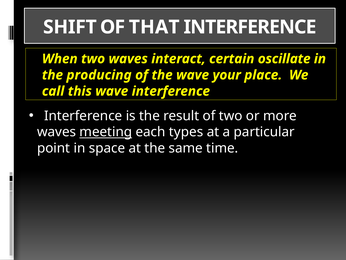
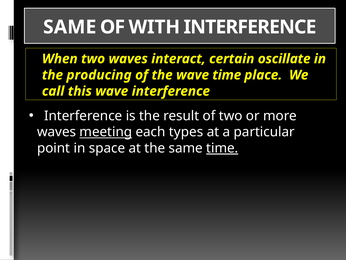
SHIFT at (70, 27): SHIFT -> SAME
THAT: THAT -> WITH
wave your: your -> time
time at (222, 148) underline: none -> present
